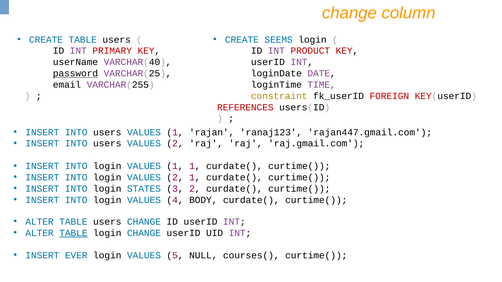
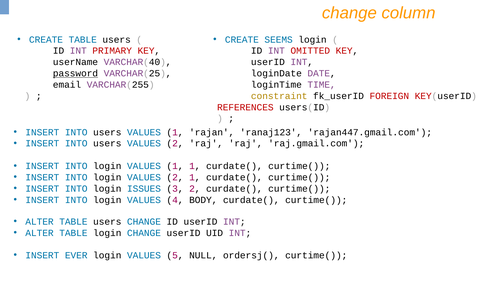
PRODUCT: PRODUCT -> OMITTED
STATES: STATES -> ISSUES
TABLE at (73, 233) underline: present -> none
courses(: courses( -> ordersj(
